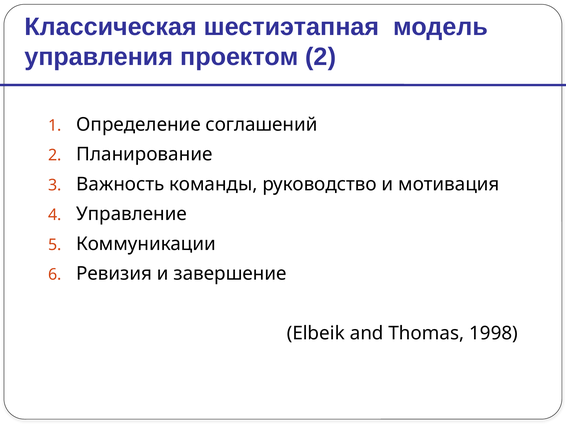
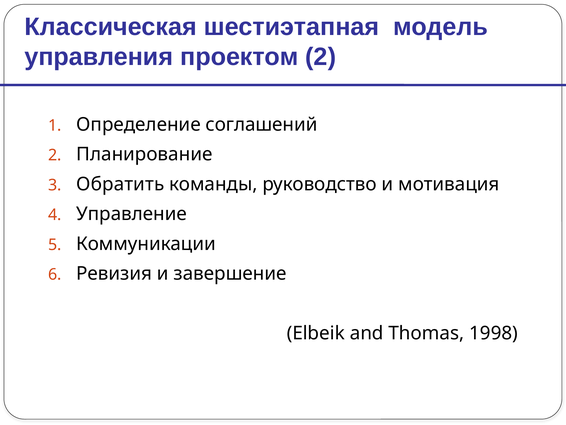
Важность: Важность -> Обратить
